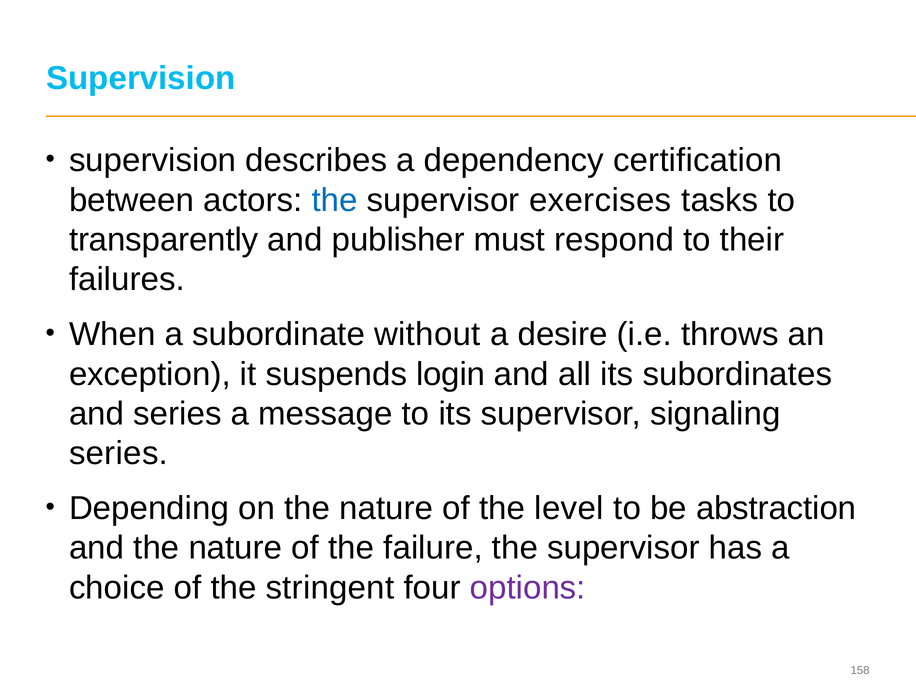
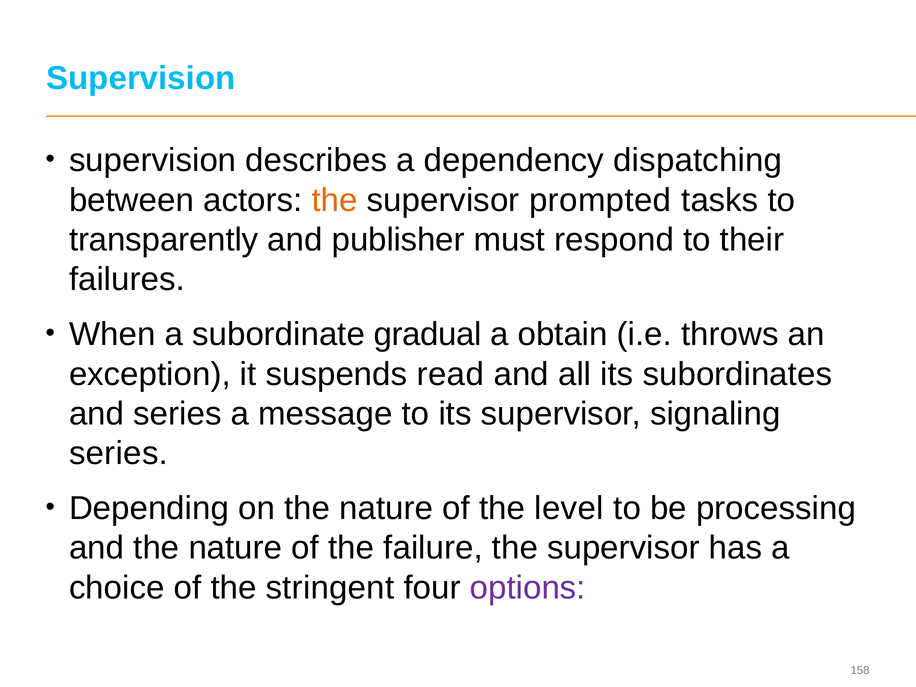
certification: certification -> dispatching
the at (335, 200) colour: blue -> orange
exercises: exercises -> prompted
without: without -> gradual
desire: desire -> obtain
login: login -> read
abstraction: abstraction -> processing
